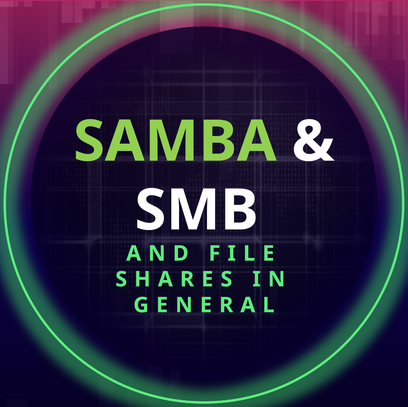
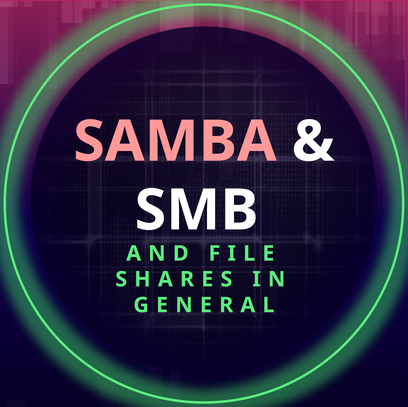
SAMBA colour: light green -> pink
